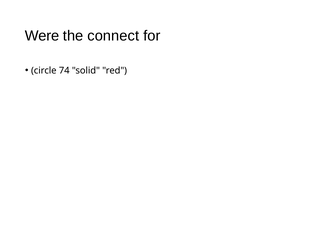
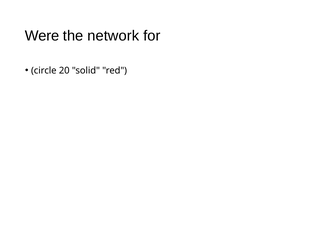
connect: connect -> network
74: 74 -> 20
